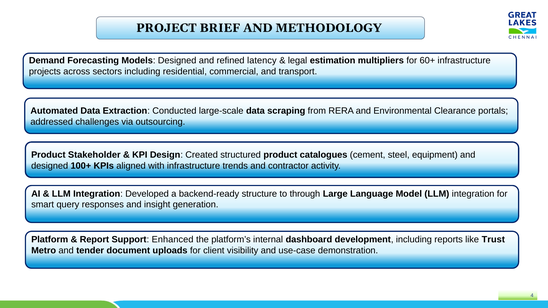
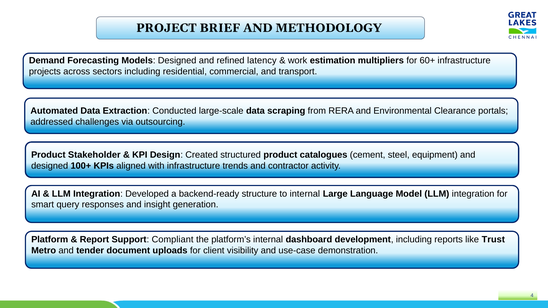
legal: legal -> work
to through: through -> internal
Enhanced: Enhanced -> Compliant
